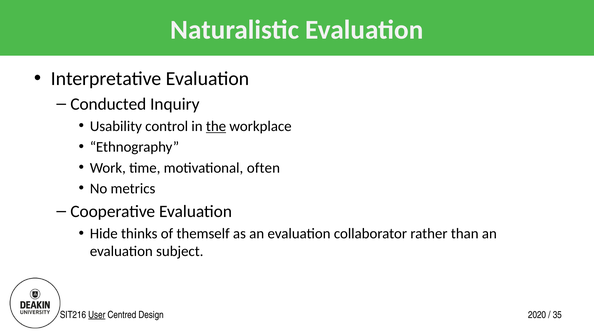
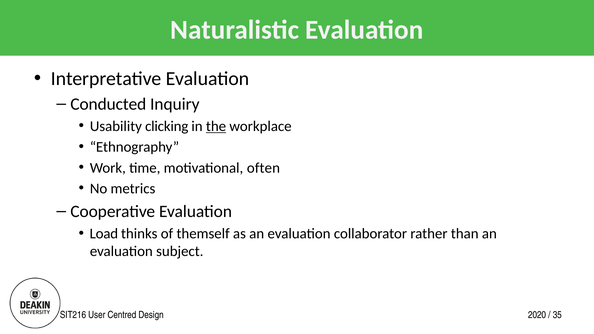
control: control -> clicking
Hide: Hide -> Load
User underline: present -> none
